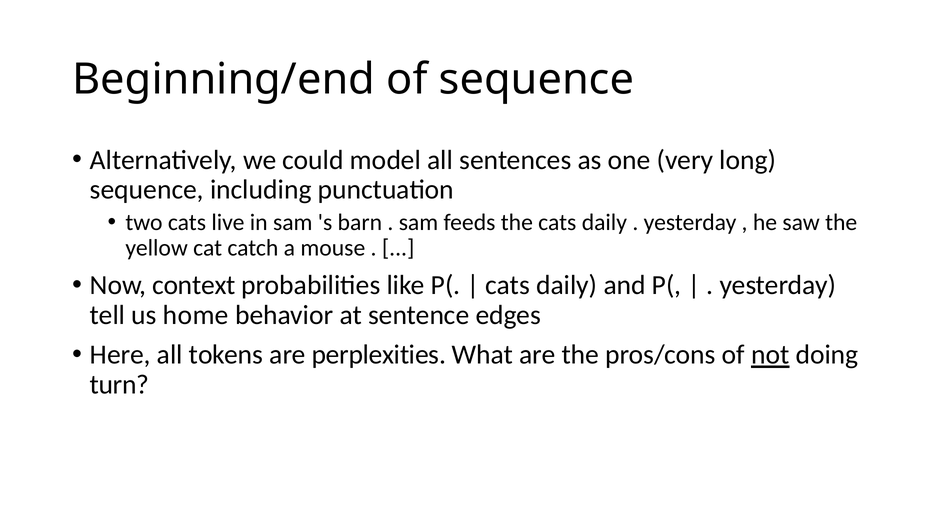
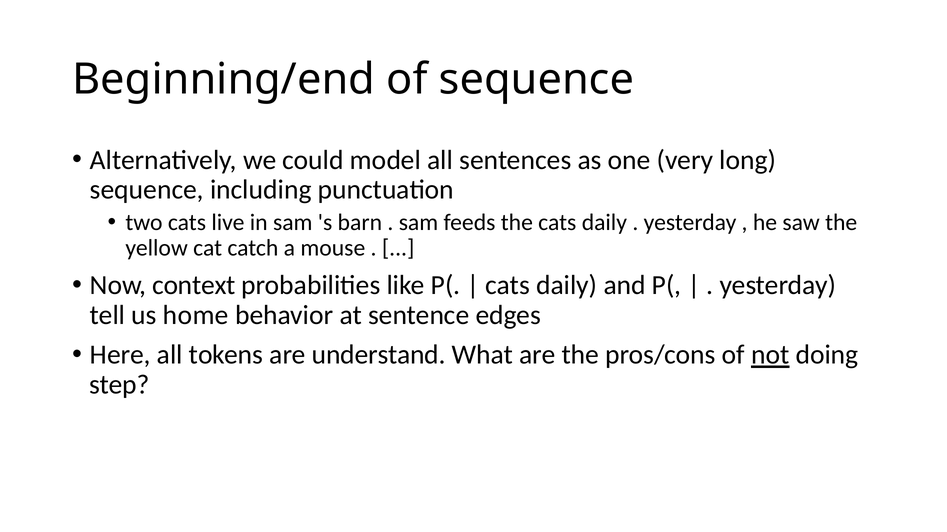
perplexities: perplexities -> understand
turn: turn -> step
